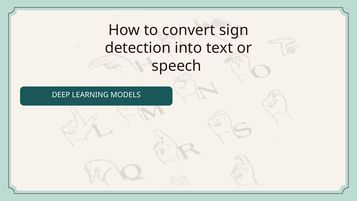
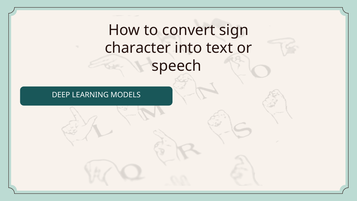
detection: detection -> character
